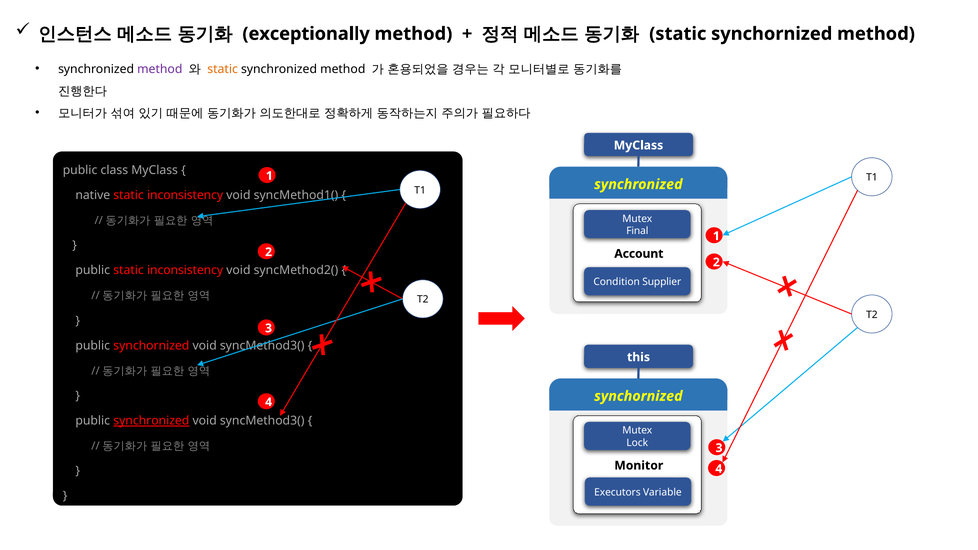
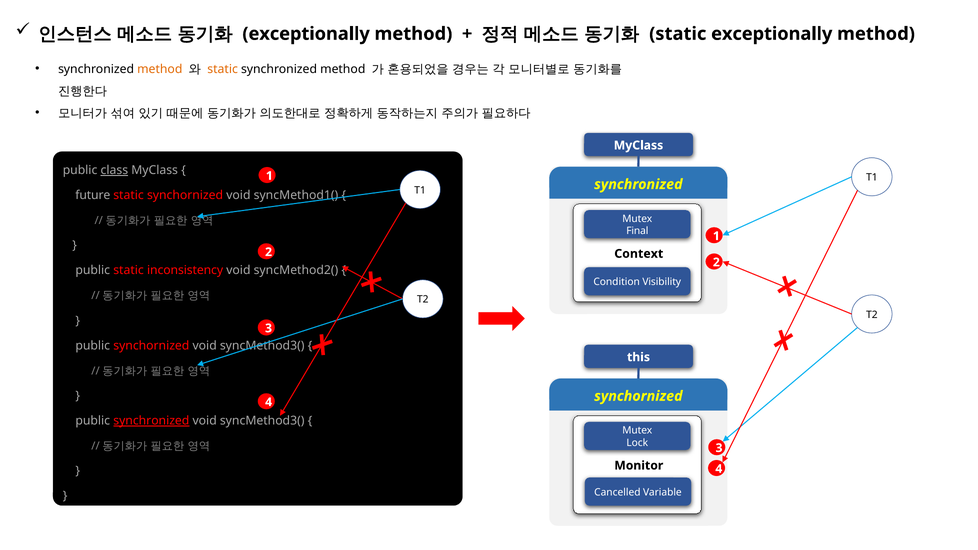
static synchornized: synchornized -> exceptionally
method at (160, 69) colour: purple -> orange
class underline: none -> present
native: native -> future
inconsistency at (185, 195): inconsistency -> synchornized
Account: Account -> Context
Supplier: Supplier -> Visibility
Executors: Executors -> Cancelled
